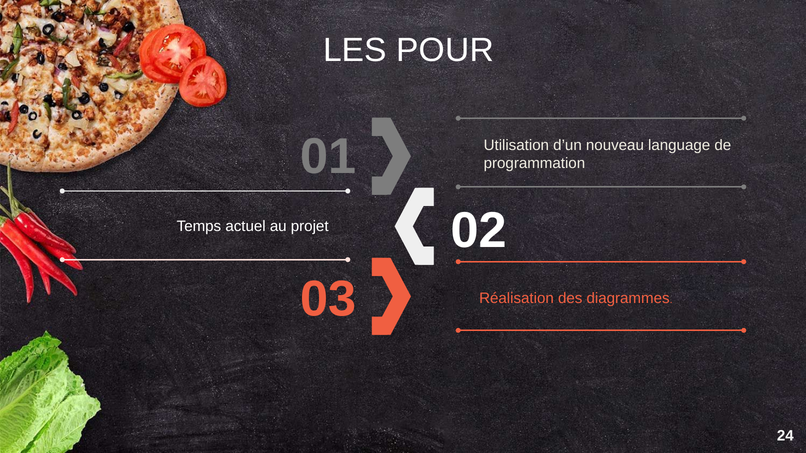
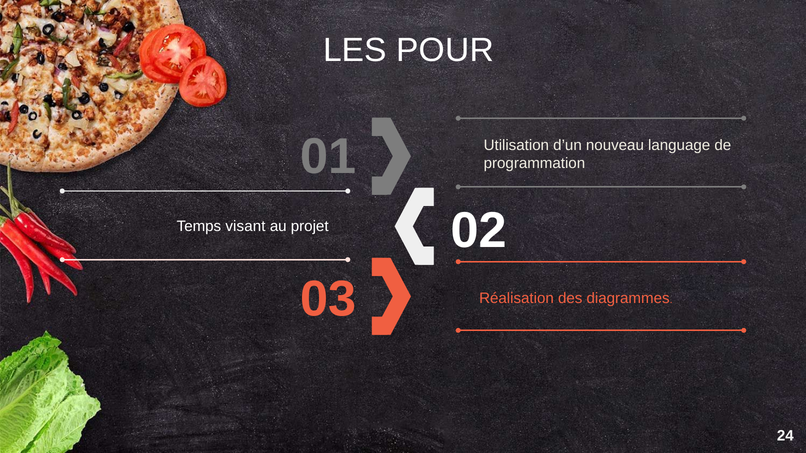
actuel: actuel -> visant
